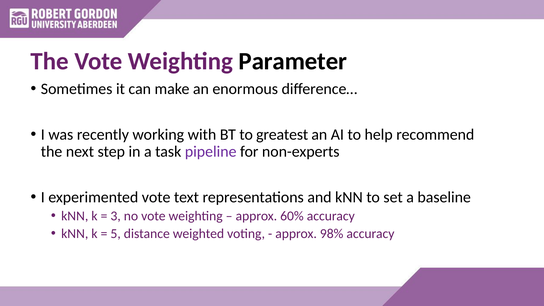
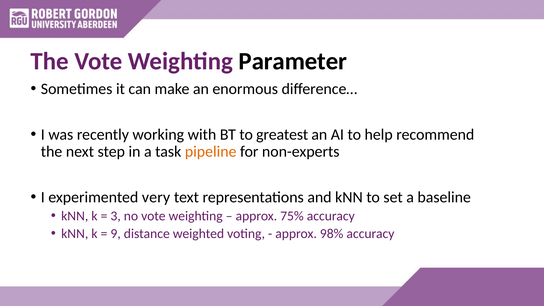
pipeline colour: purple -> orange
experimented vote: vote -> very
60%: 60% -> 75%
5: 5 -> 9
